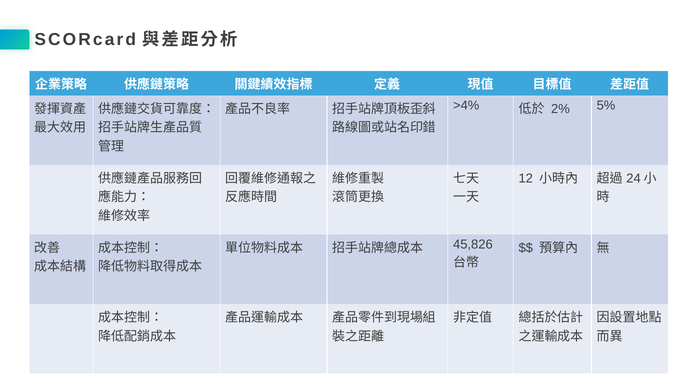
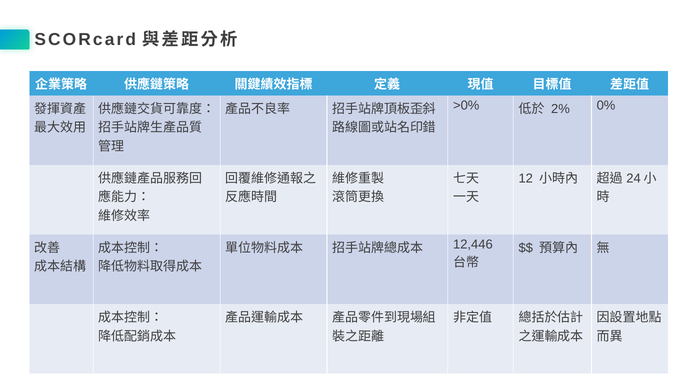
>4%: >4% -> >0%
5%: 5% -> 0%
45,826: 45,826 -> 12,446
